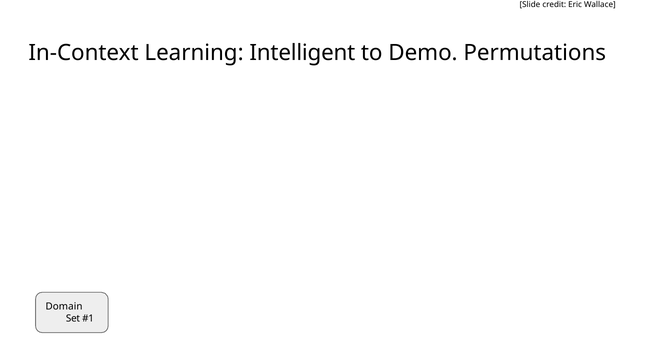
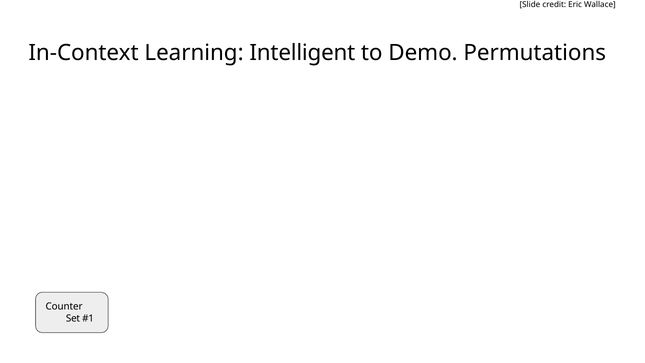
Domain: Domain -> Counter
